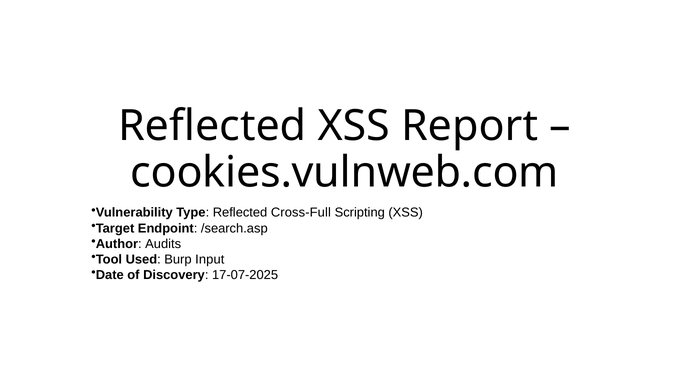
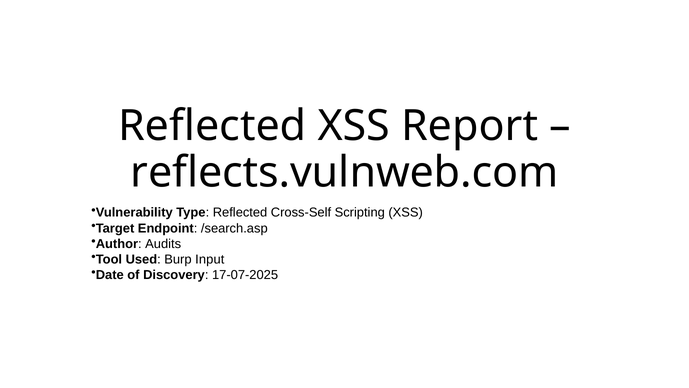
cookies.vulnweb.com: cookies.vulnweb.com -> reflects.vulnweb.com
Cross-Full: Cross-Full -> Cross-Self
